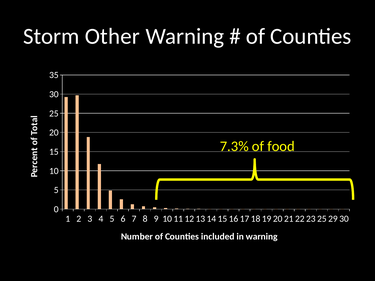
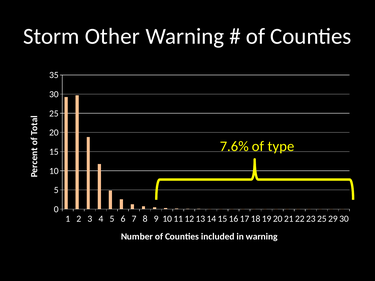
7.3%: 7.3% -> 7.6%
food: food -> type
